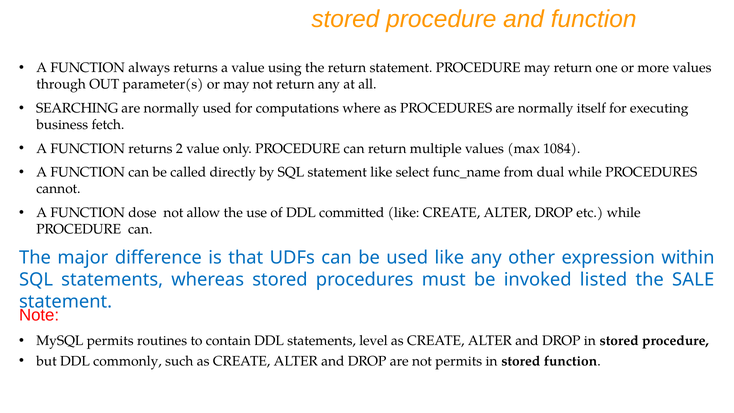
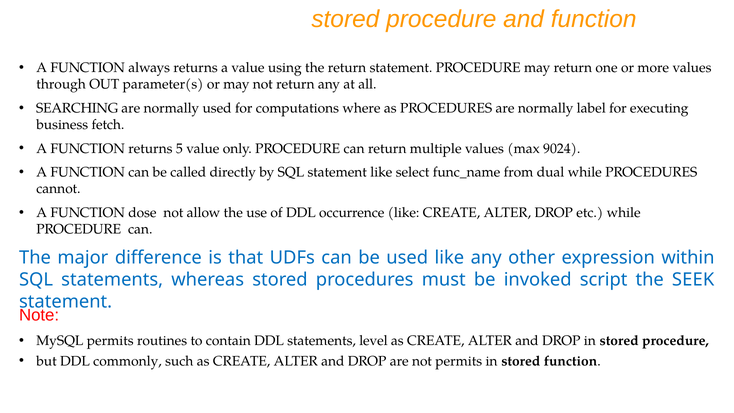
itself: itself -> label
2: 2 -> 5
1084: 1084 -> 9024
committed: committed -> occurrence
listed: listed -> script
SALE: SALE -> SEEK
